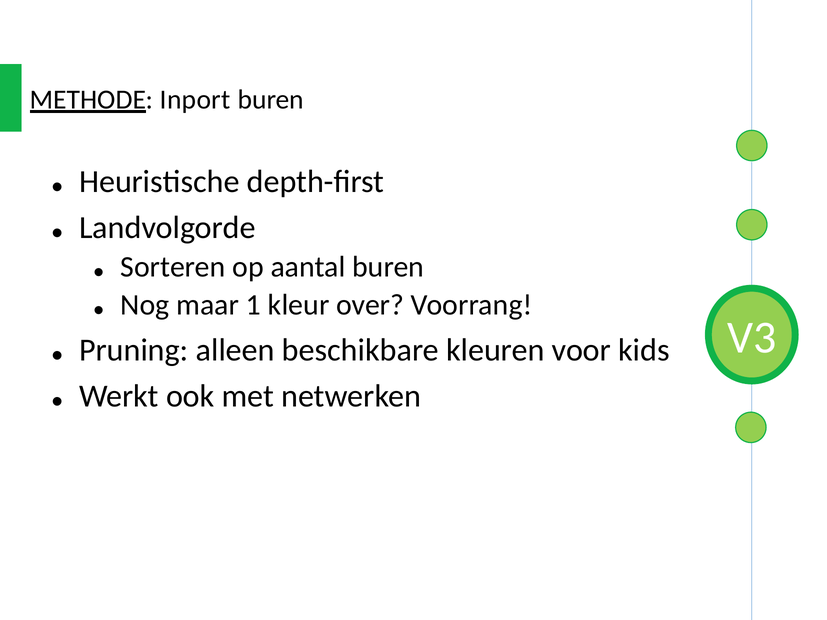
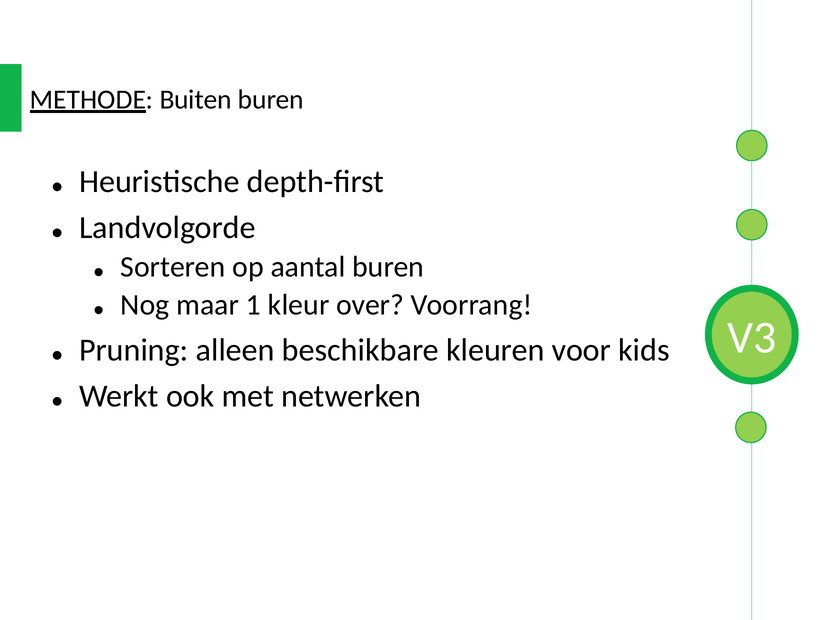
Inport: Inport -> Buiten
